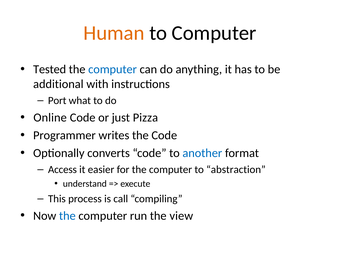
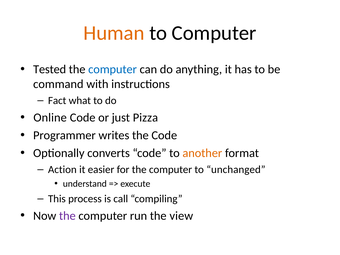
additional: additional -> command
Port: Port -> Fact
another colour: blue -> orange
Access: Access -> Action
abstraction: abstraction -> unchanged
the at (67, 216) colour: blue -> purple
